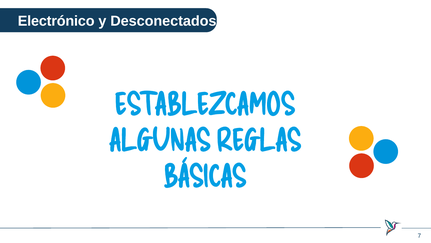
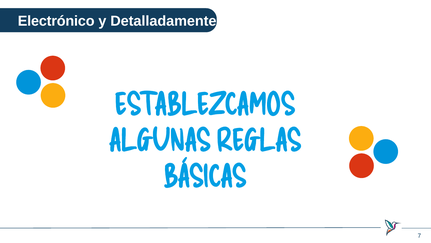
Desconectados: Desconectados -> Detalladamente
